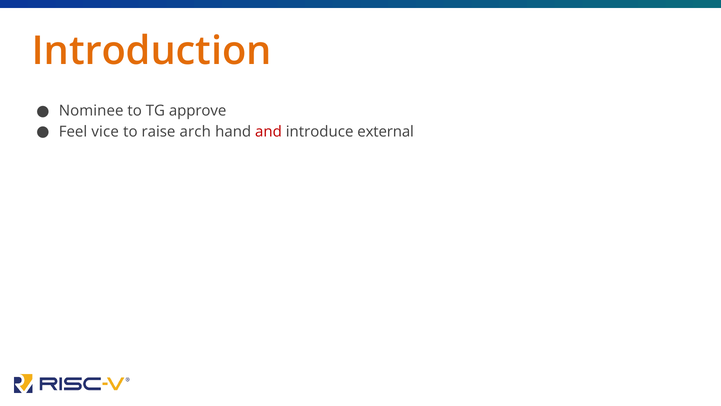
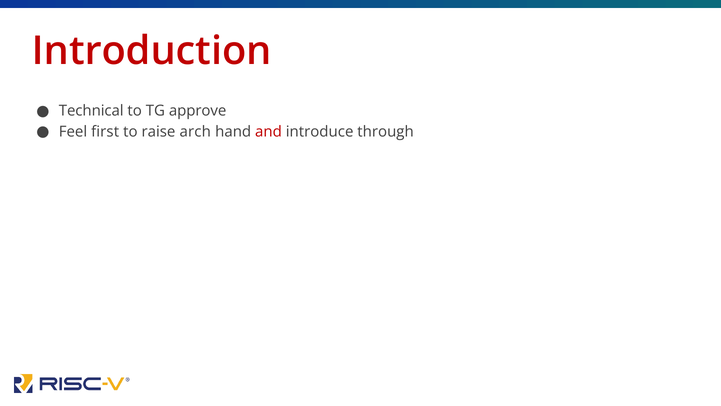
Introduction colour: orange -> red
Nominee: Nominee -> Technical
vice: vice -> first
external: external -> through
